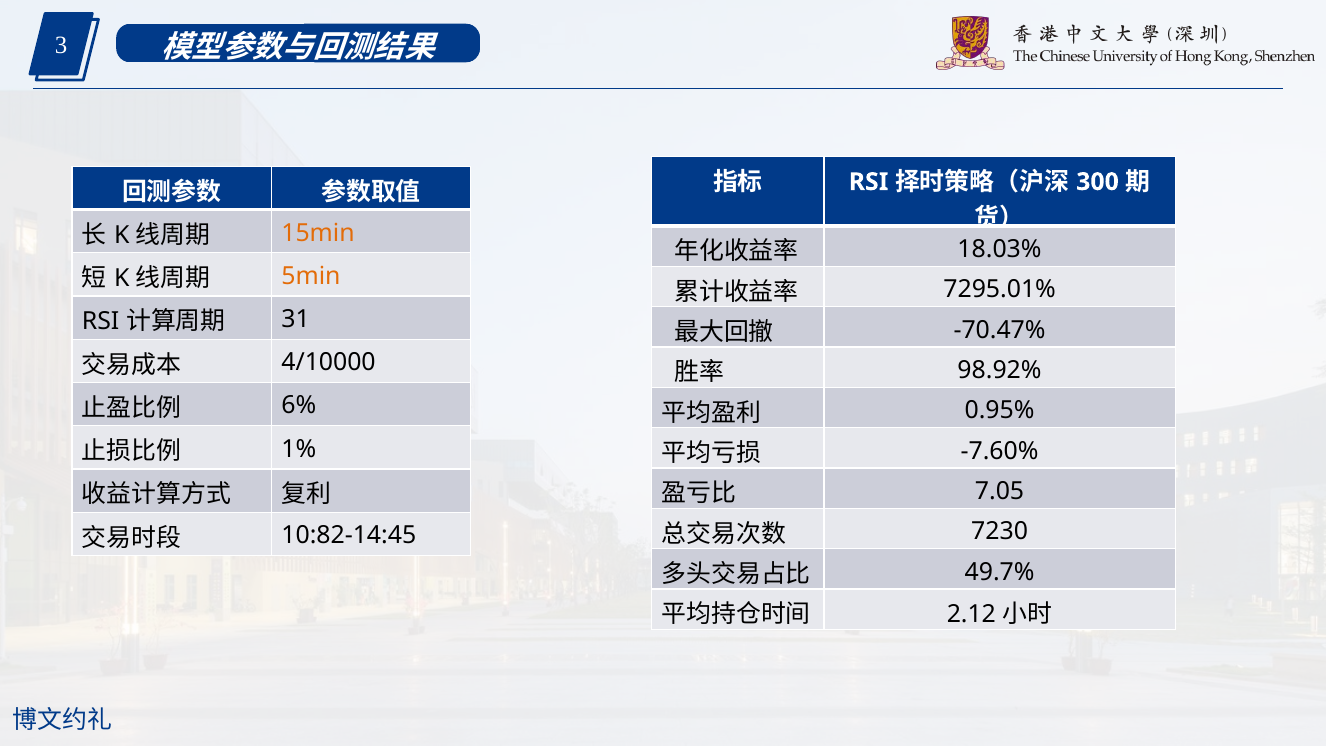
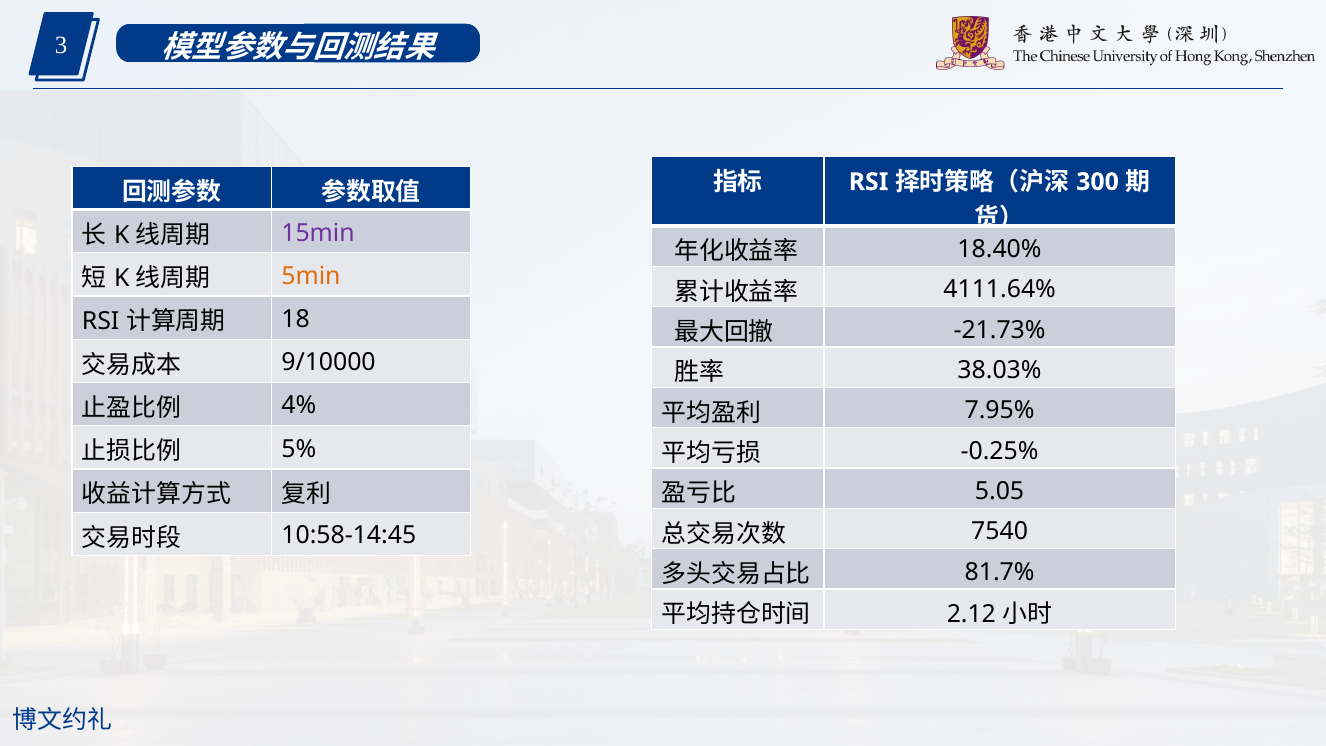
15min colour: orange -> purple
18.03%: 18.03% -> 18.40%
7295.01%: 7295.01% -> 4111.64%
31: 31 -> 18
-70.47%: -70.47% -> -21.73%
4/10000: 4/10000 -> 9/10000
98.92%: 98.92% -> 38.03%
6%: 6% -> 4%
0.95%: 0.95% -> 7.95%
1%: 1% -> 5%
-7.60%: -7.60% -> -0.25%
7.05: 7.05 -> 5.05
7230: 7230 -> 7540
10:82-14:45: 10:82-14:45 -> 10:58-14:45
49.7%: 49.7% -> 81.7%
